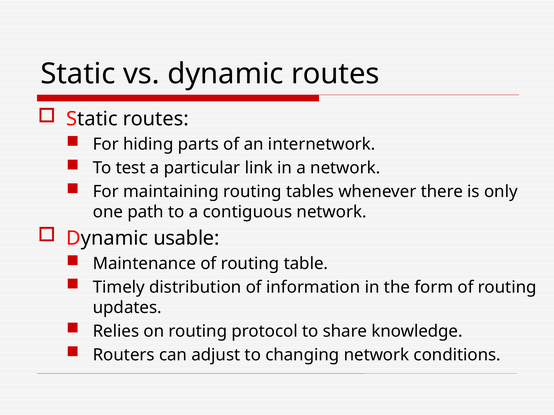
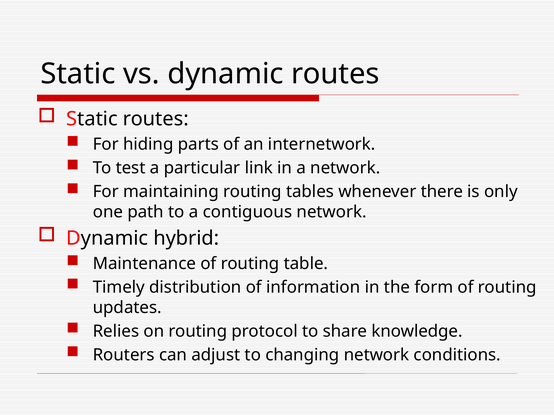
usable: usable -> hybrid
